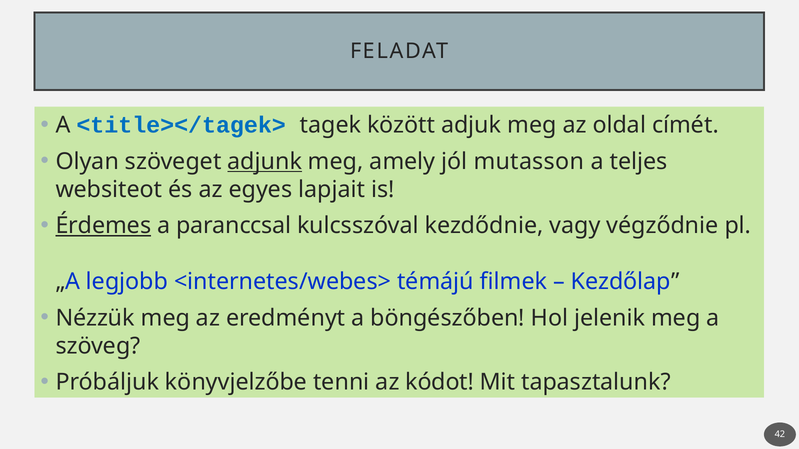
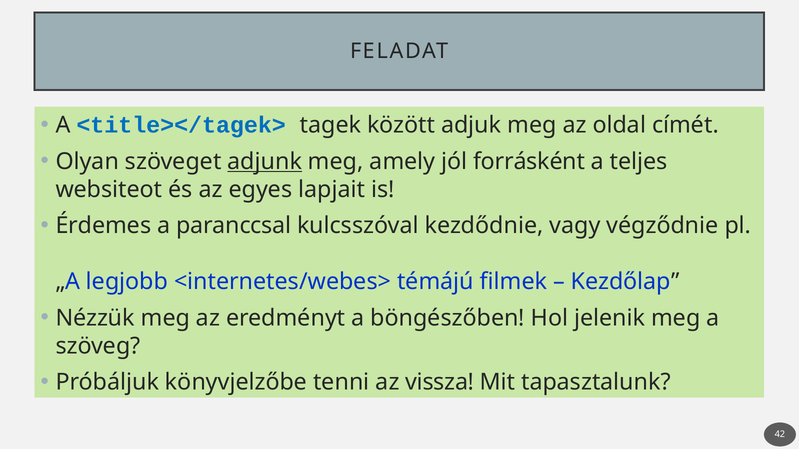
mutasson: mutasson -> forrásként
Érdemes underline: present -> none
kódot: kódot -> vissza
